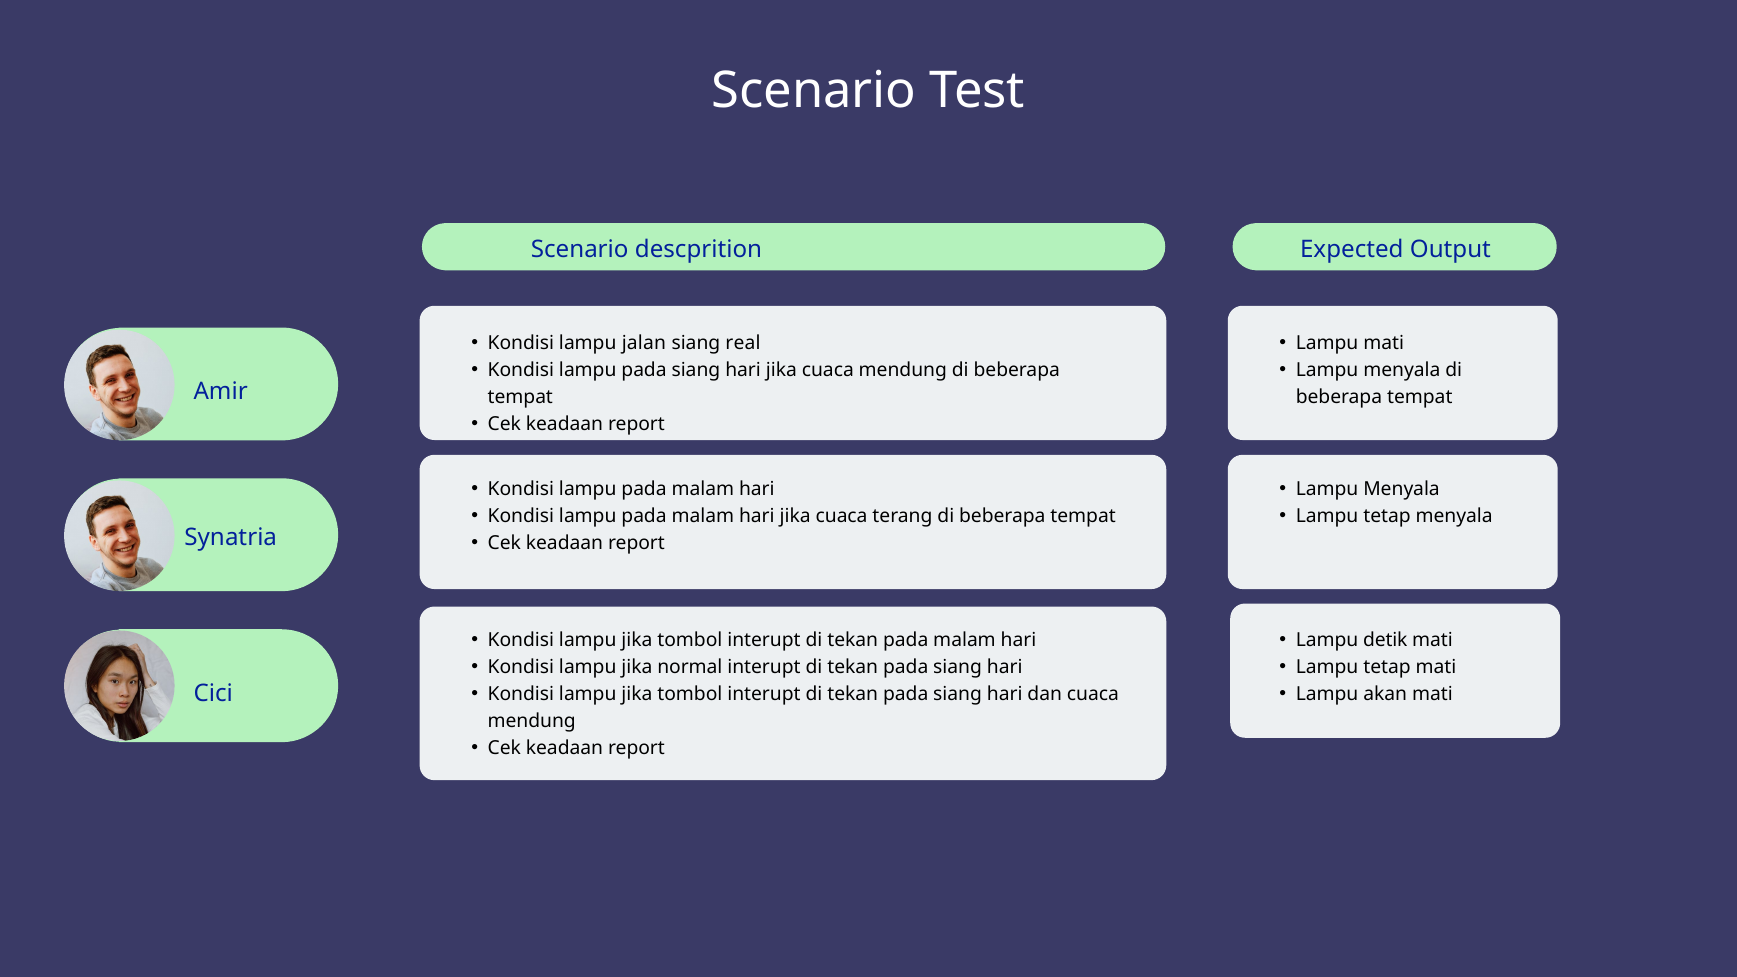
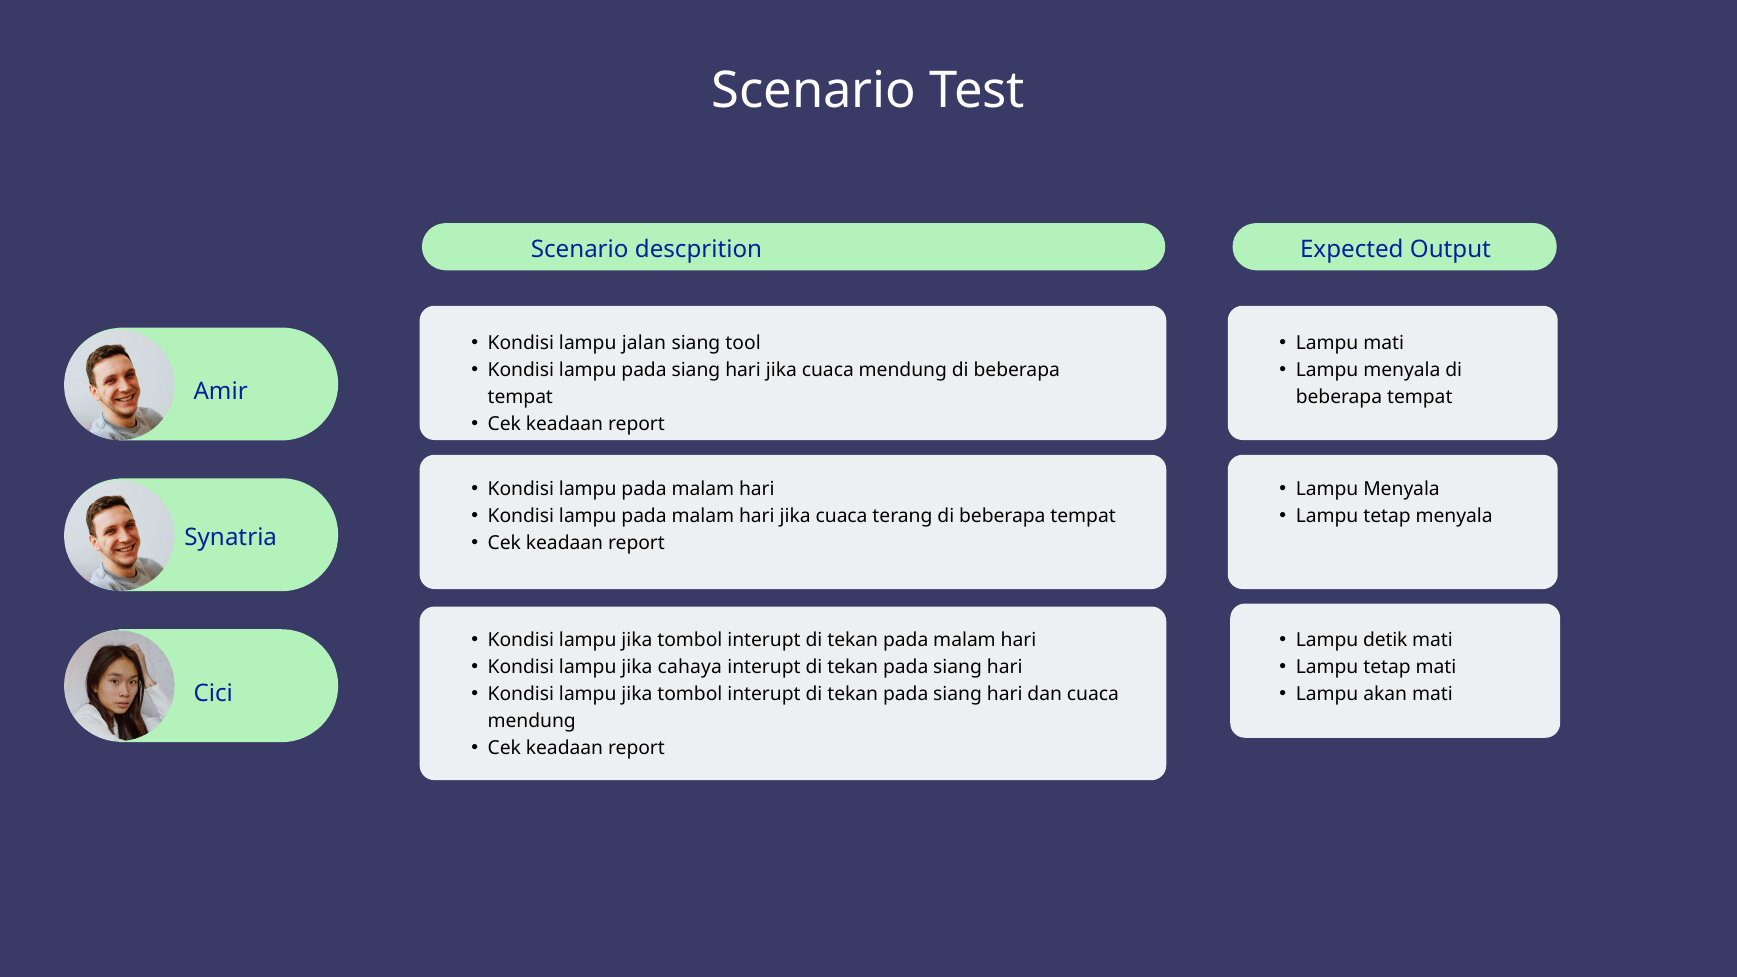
real: real -> tool
normal: normal -> cahaya
